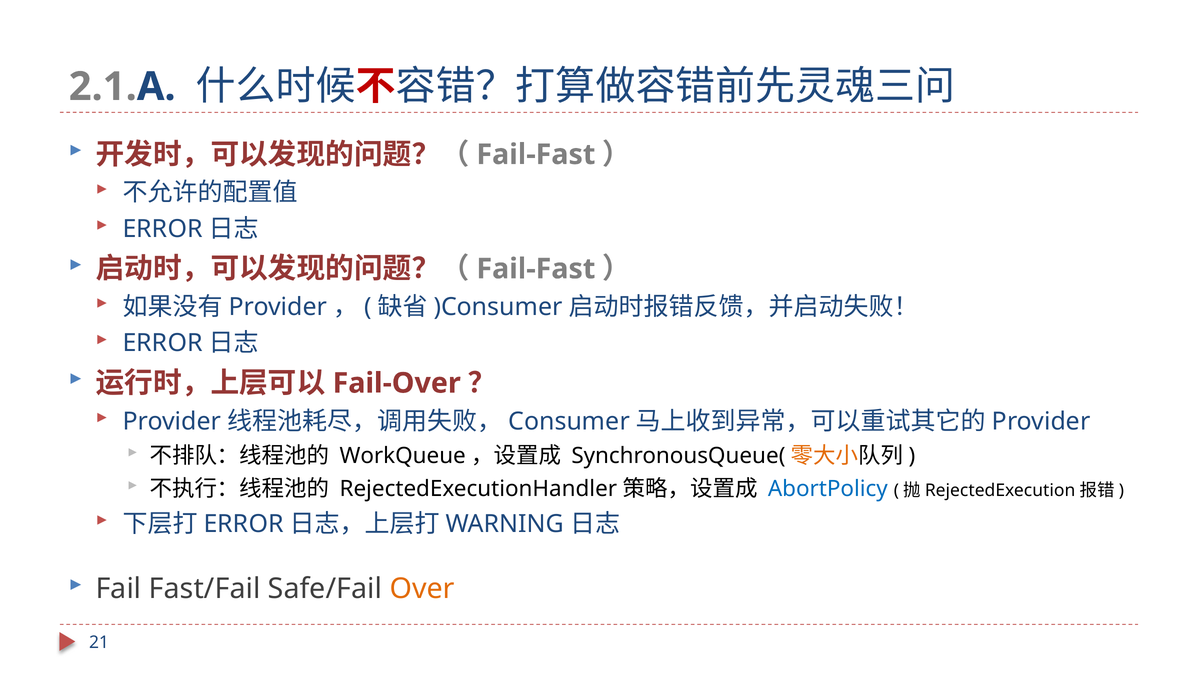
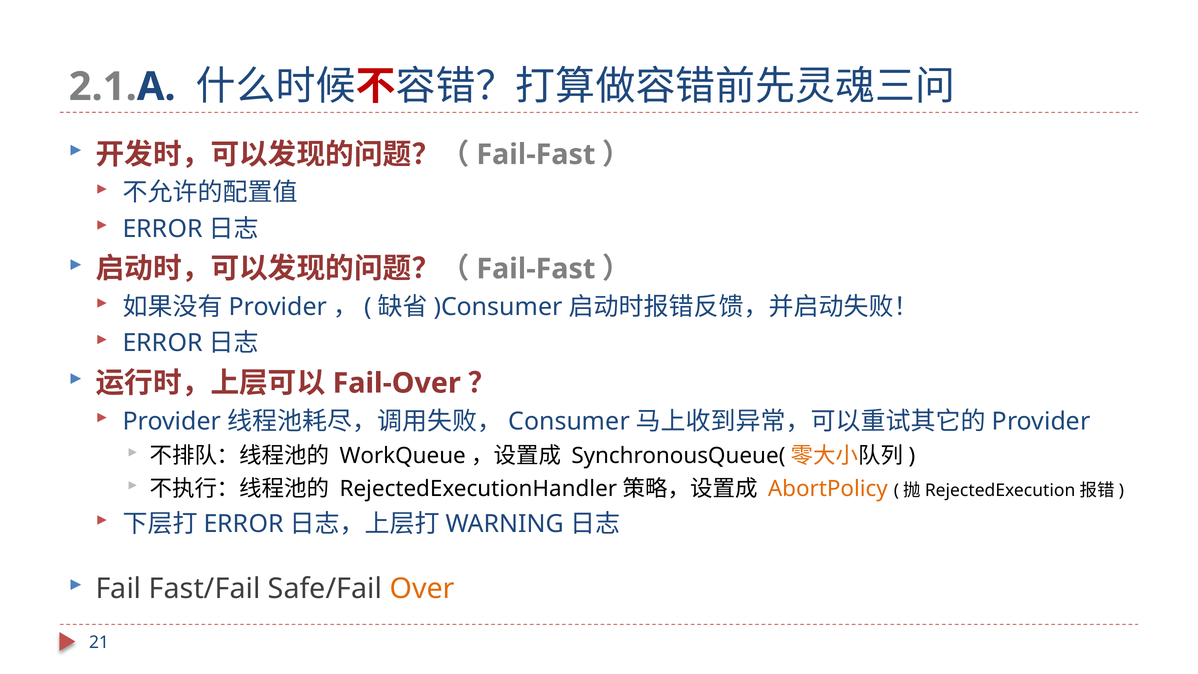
AbortPolicy colour: blue -> orange
